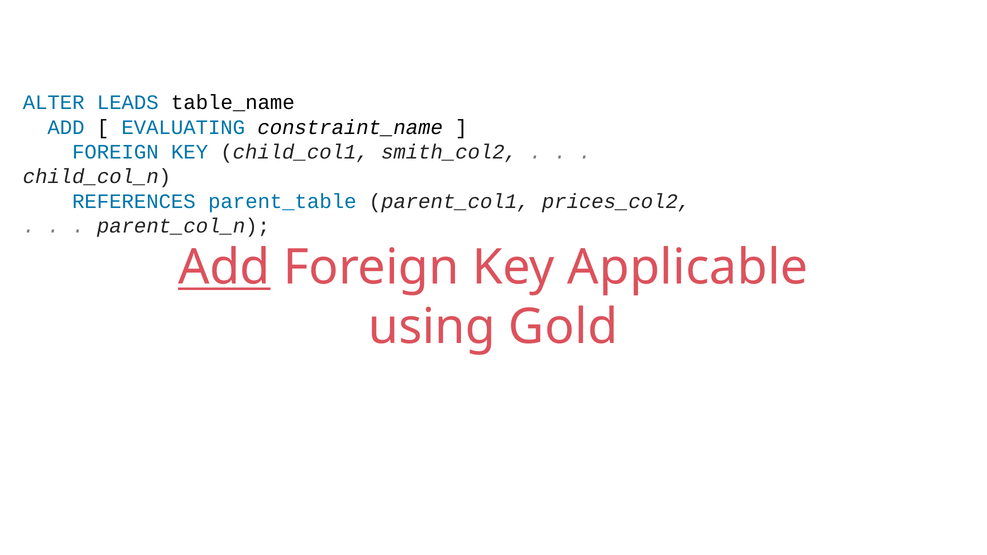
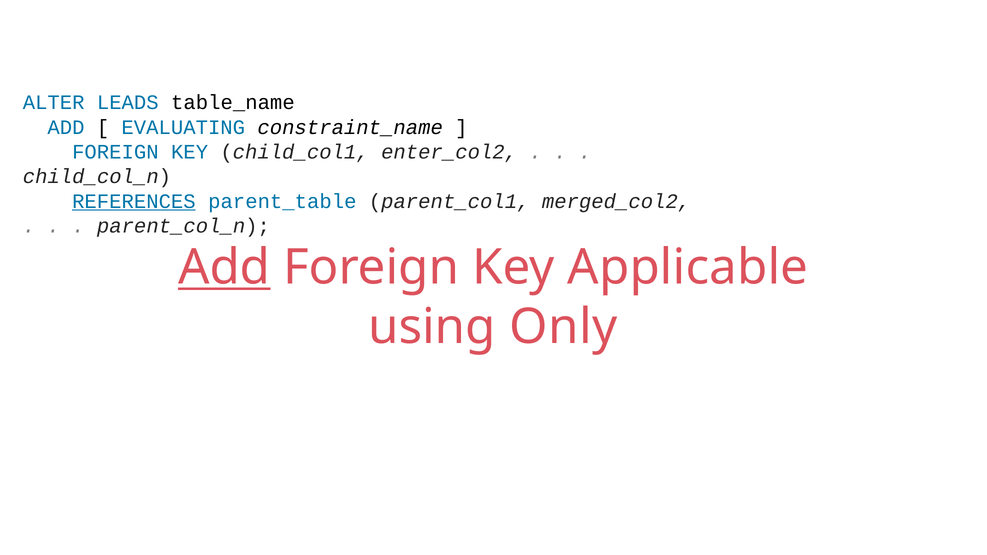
smith_col2: smith_col2 -> enter_col2
REFERENCES underline: none -> present
prices_col2: prices_col2 -> merged_col2
Gold: Gold -> Only
